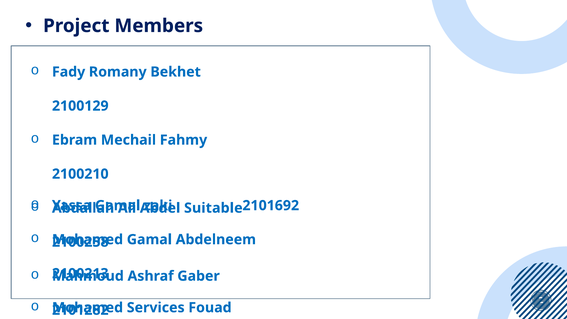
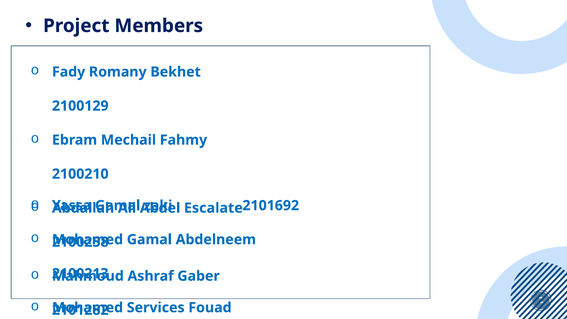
Suitable: Suitable -> Escalate
